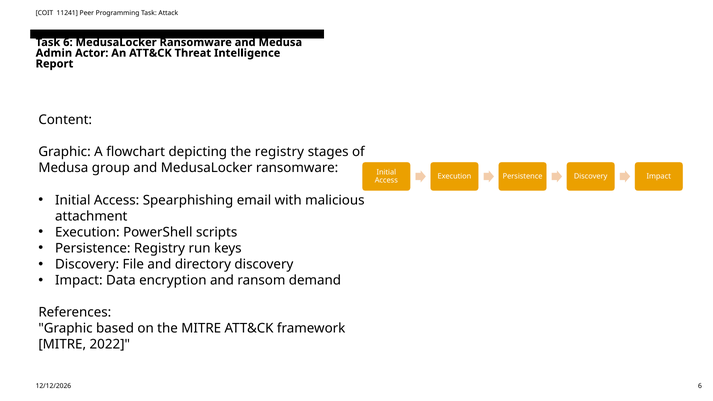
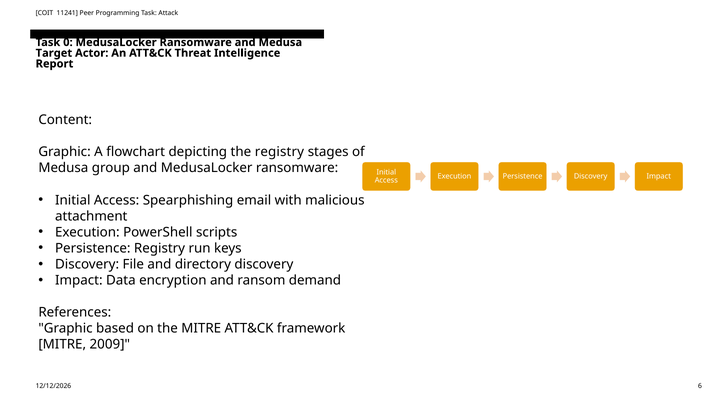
Task 6: 6 -> 0
Admin: Admin -> Target
2022: 2022 -> 2009
